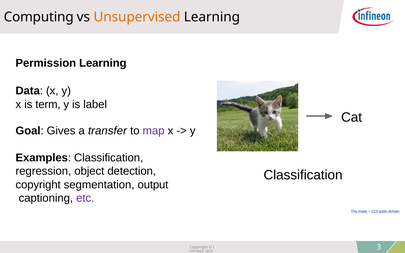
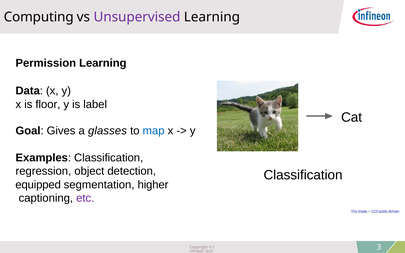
Unsupervised colour: orange -> purple
term: term -> floor
transfer: transfer -> glasses
map colour: purple -> blue
copyright at (38, 185): copyright -> equipped
output: output -> higher
